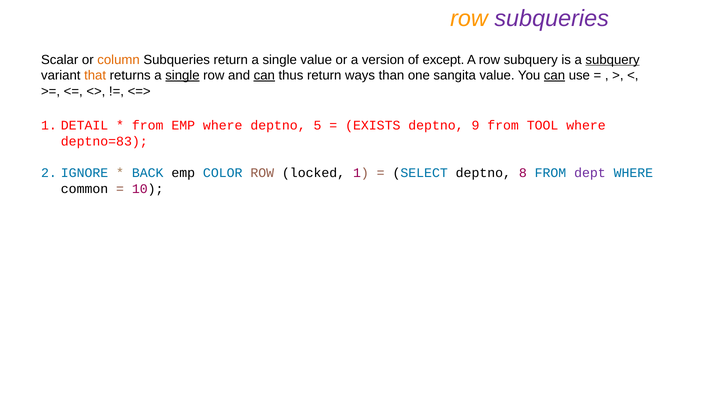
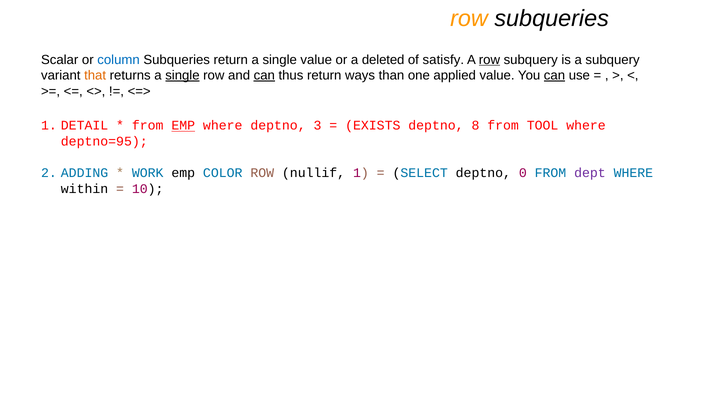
subqueries at (552, 18) colour: purple -> black
column colour: orange -> blue
version: version -> deleted
except: except -> satisfy
row at (489, 60) underline: none -> present
subquery at (613, 60) underline: present -> none
sangita: sangita -> applied
EMP at (183, 125) underline: none -> present
5: 5 -> 3
9: 9 -> 8
deptno=83: deptno=83 -> deptno=95
IGNORE: IGNORE -> ADDING
BACK: BACK -> WORK
locked: locked -> nullif
8: 8 -> 0
common: common -> within
